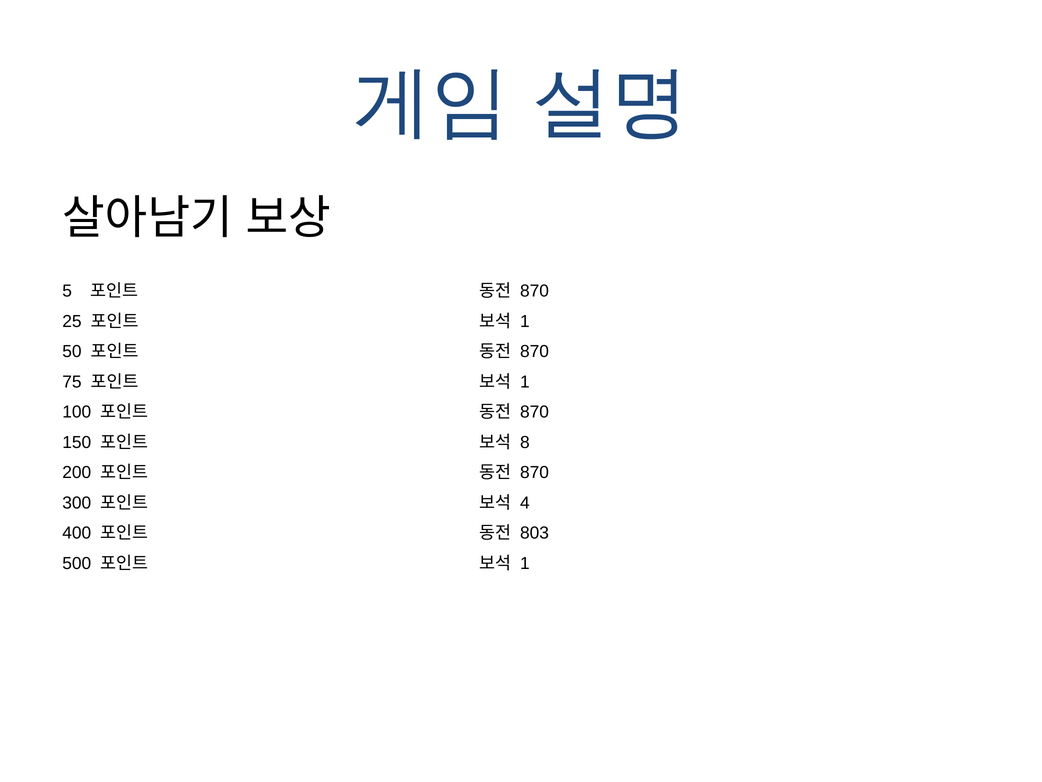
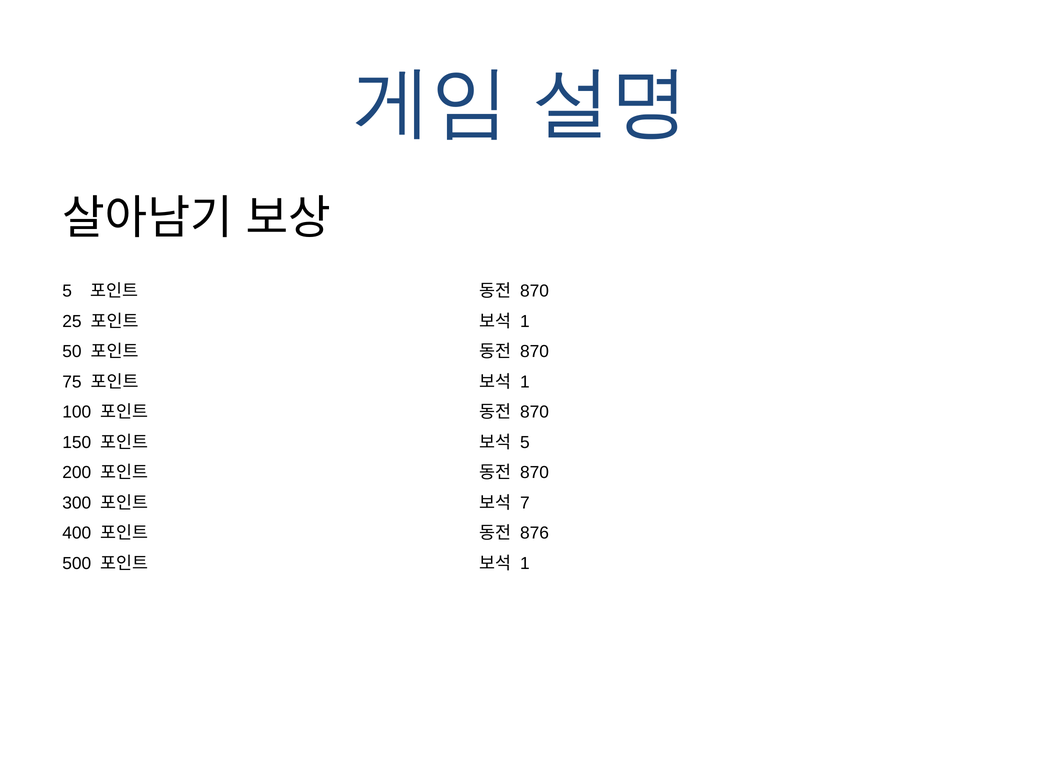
8 at (525, 442): 8 -> 5
4: 4 -> 7
803: 803 -> 876
